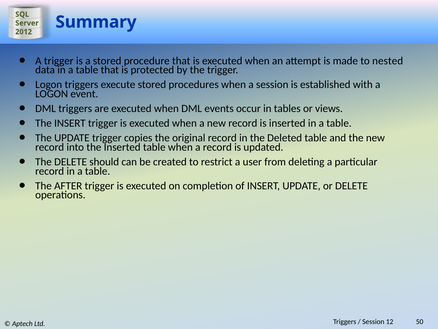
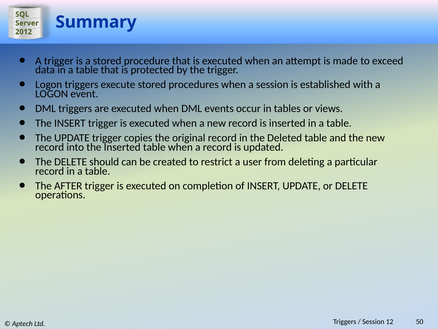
nested: nested -> exceed
